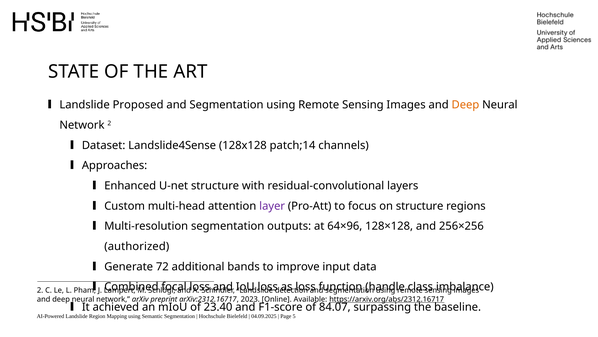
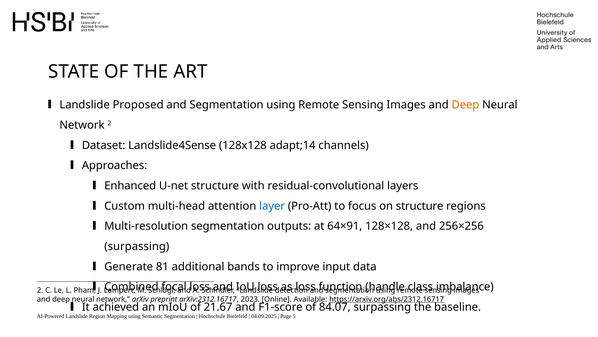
patch;14: patch;14 -> adapt;14
layer colour: purple -> blue
64×96: 64×96 -> 64×91
authorized at (137, 246): authorized -> surpassing
72: 72 -> 81
23.40: 23.40 -> 21.67
